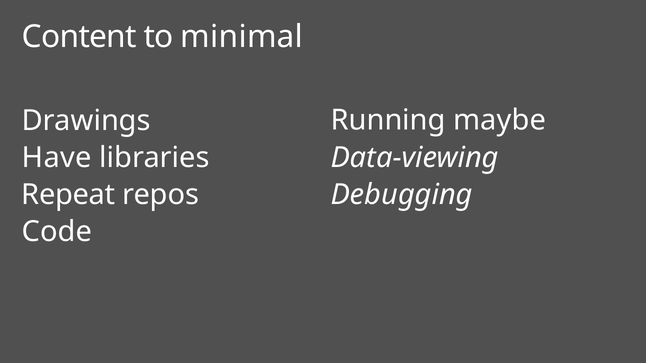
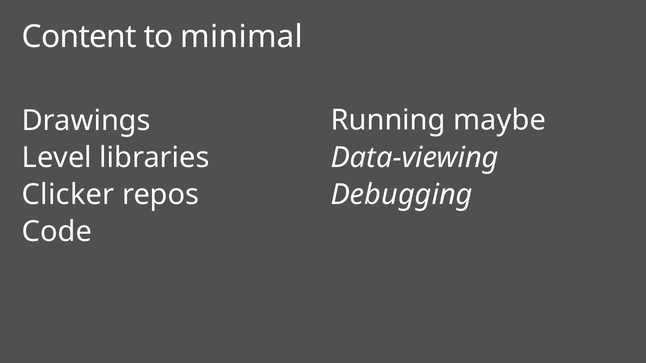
Have: Have -> Level
Repeat: Repeat -> Clicker
